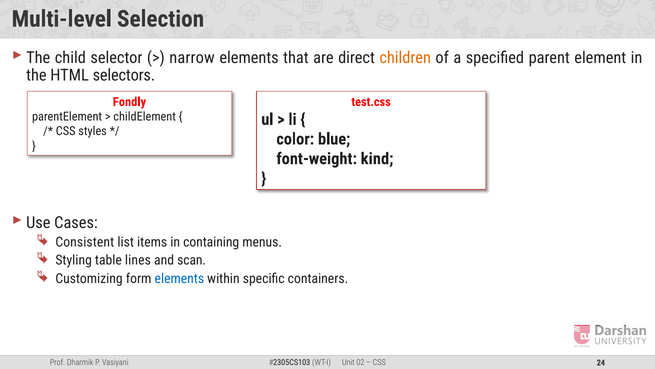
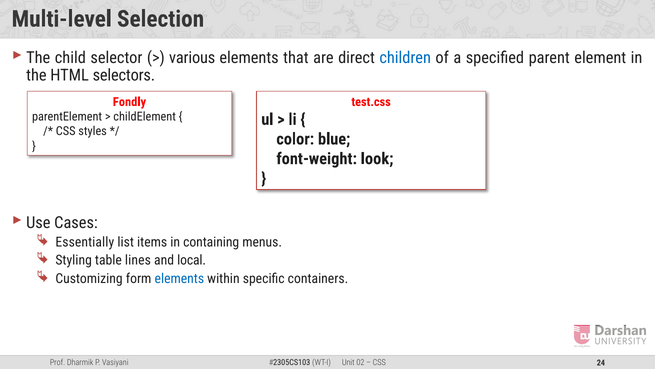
narrow: narrow -> various
children colour: orange -> blue
kind: kind -> look
Consistent: Consistent -> Essentially
scan: scan -> local
